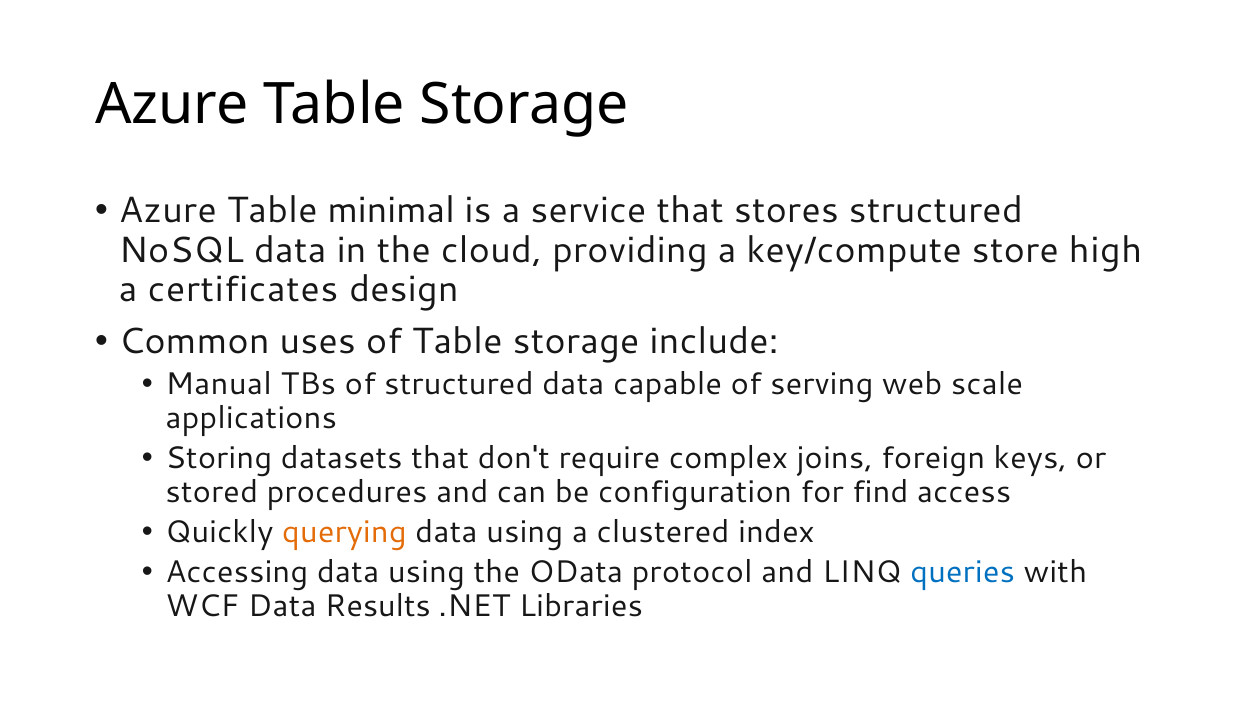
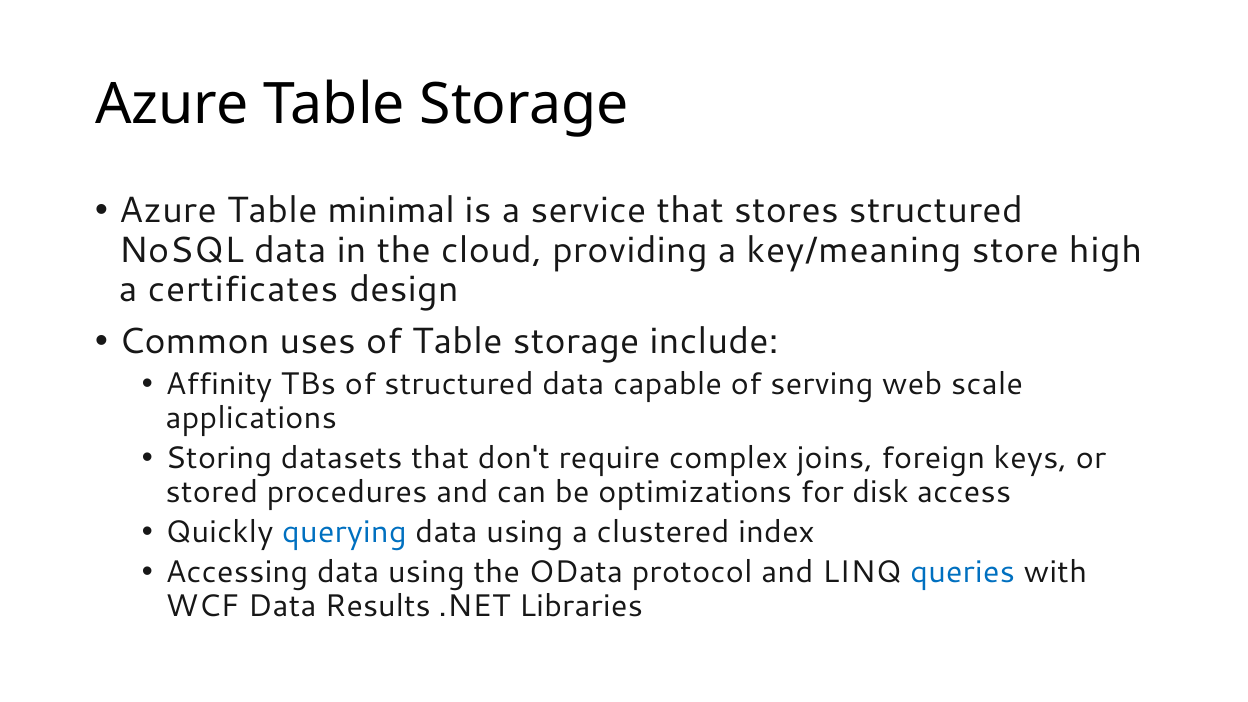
key/compute: key/compute -> key/meaning
Manual: Manual -> Affinity
configuration: configuration -> optimizations
find: find -> disk
querying colour: orange -> blue
